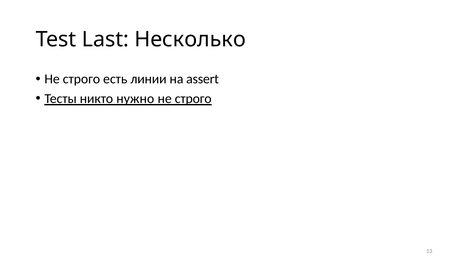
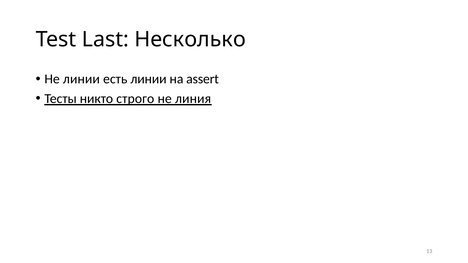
строго at (81, 79): строго -> линии
нужно: нужно -> строго
строго at (193, 99): строго -> линия
